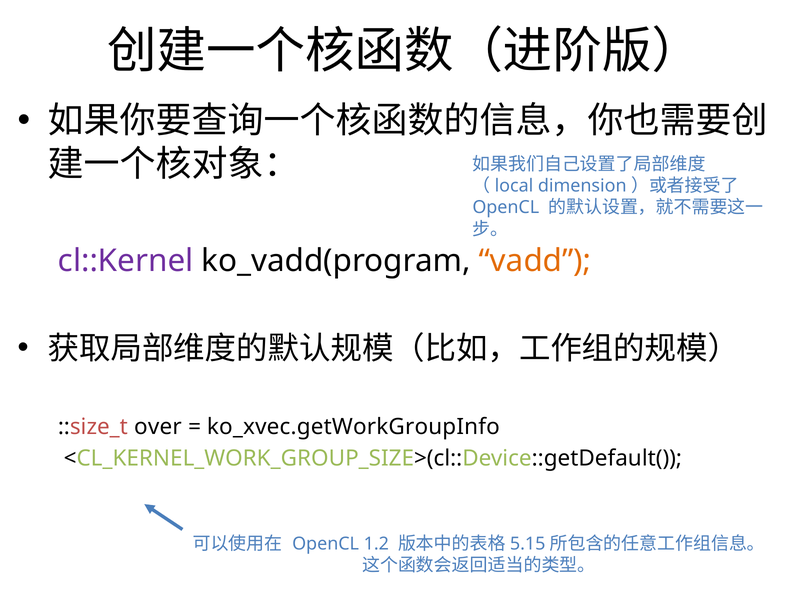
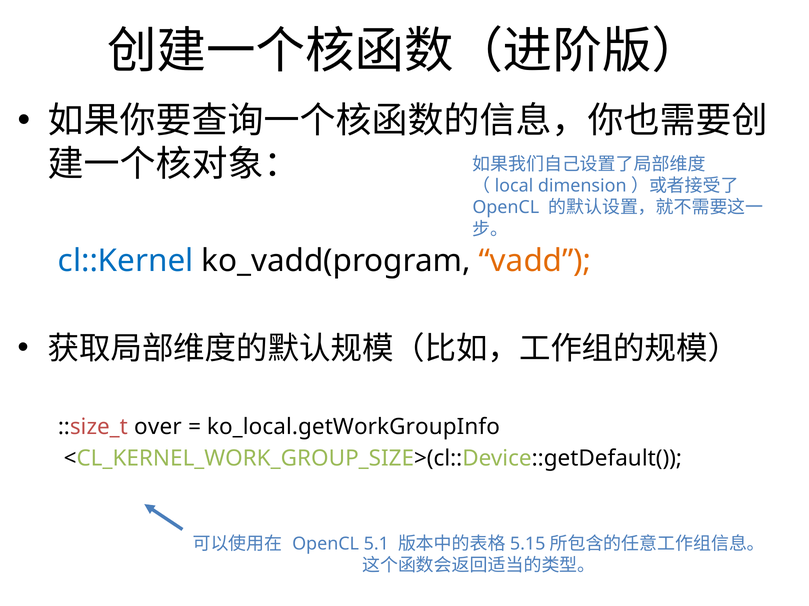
cl::Kernel colour: purple -> blue
ko_xvec.getWorkGroupInfo: ko_xvec.getWorkGroupInfo -> ko_local.getWorkGroupInfo
1.2: 1.2 -> 5.1
